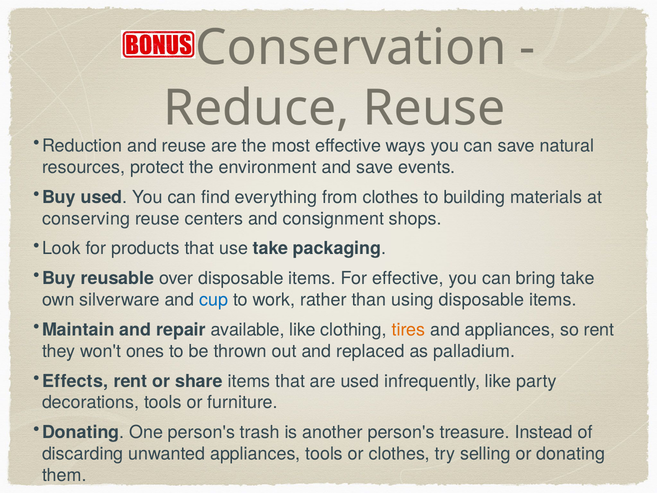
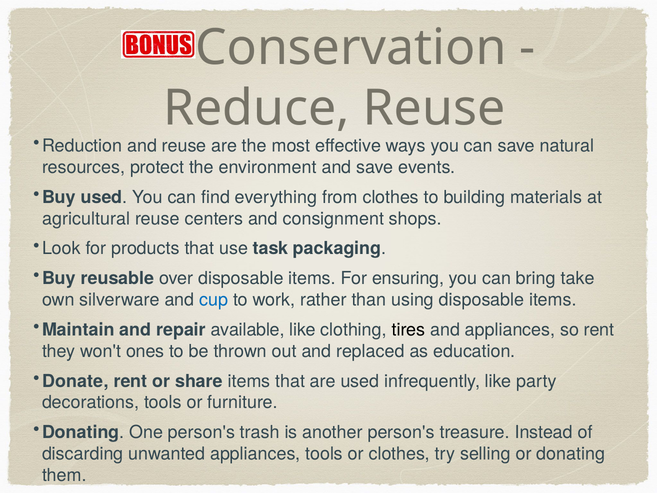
conserving: conserving -> agricultural
use take: take -> task
For effective: effective -> ensuring
tires colour: orange -> black
palladium: palladium -> education
Effects: Effects -> Donate
